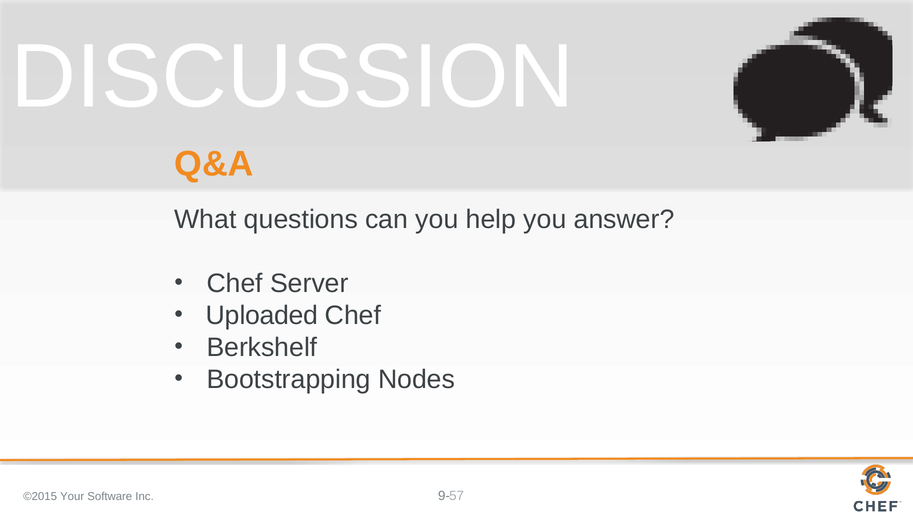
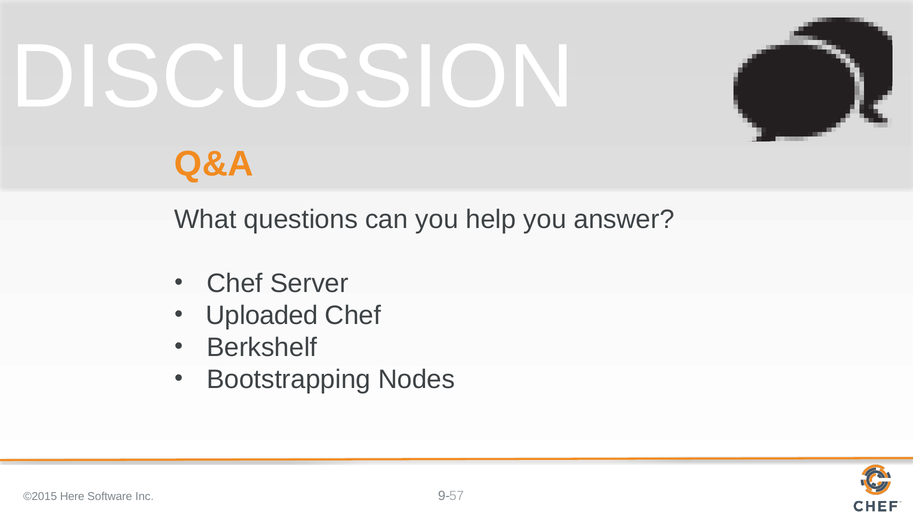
Your: Your -> Here
